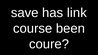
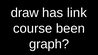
save: save -> draw
coure: coure -> graph
